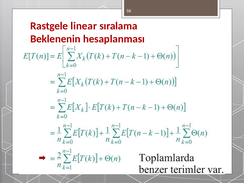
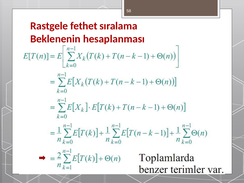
linear: linear -> fethet
